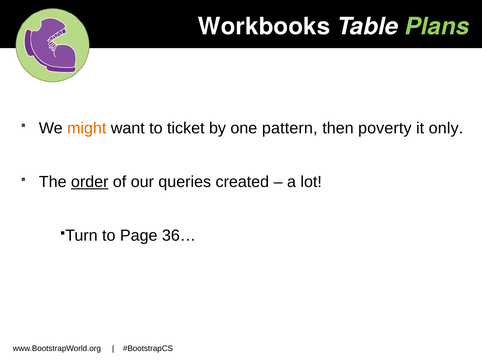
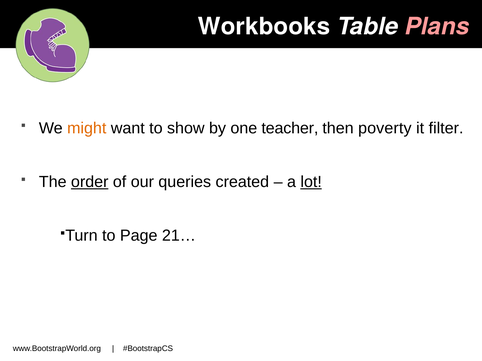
Plans colour: light green -> pink
ticket: ticket -> show
pattern: pattern -> teacher
only: only -> filter
lot underline: none -> present
36…: 36… -> 21…
